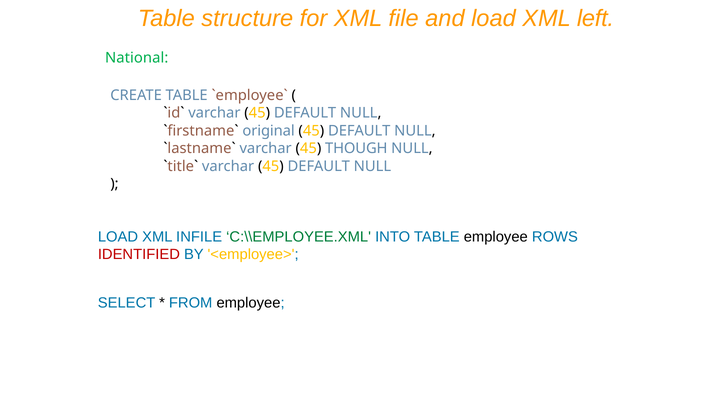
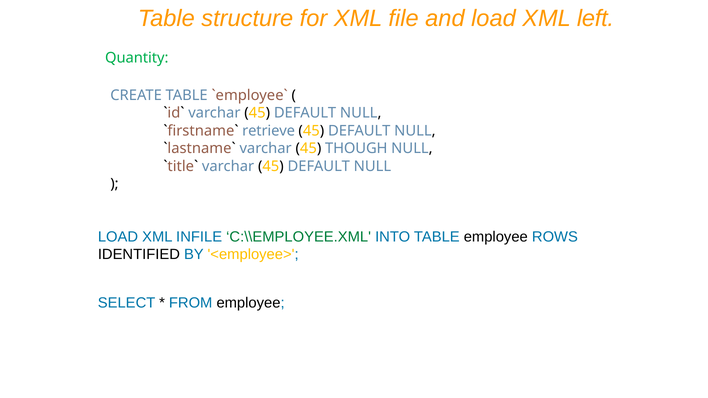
National: National -> Quantity
original: original -> retrieve
IDENTIFIED colour: red -> black
